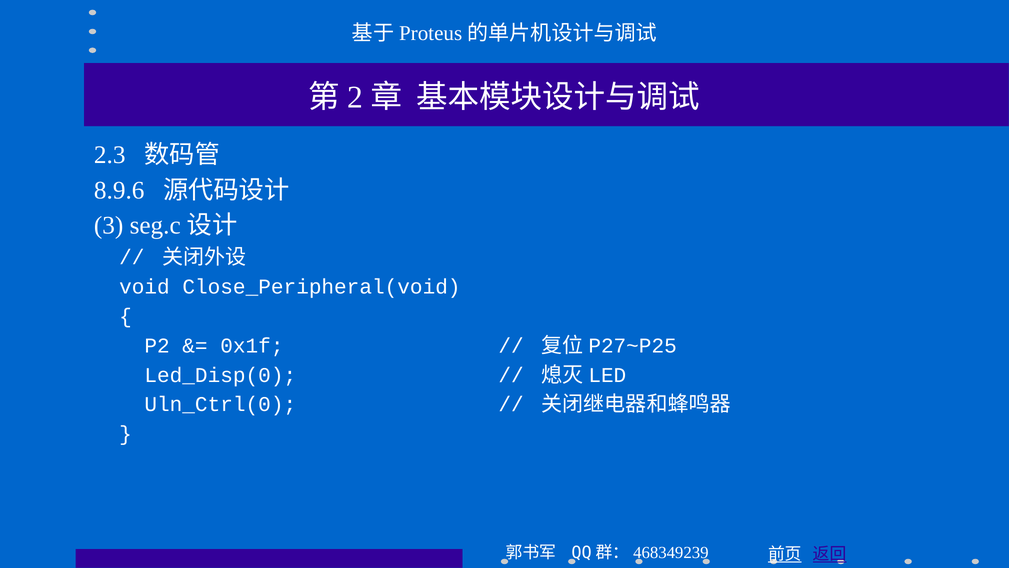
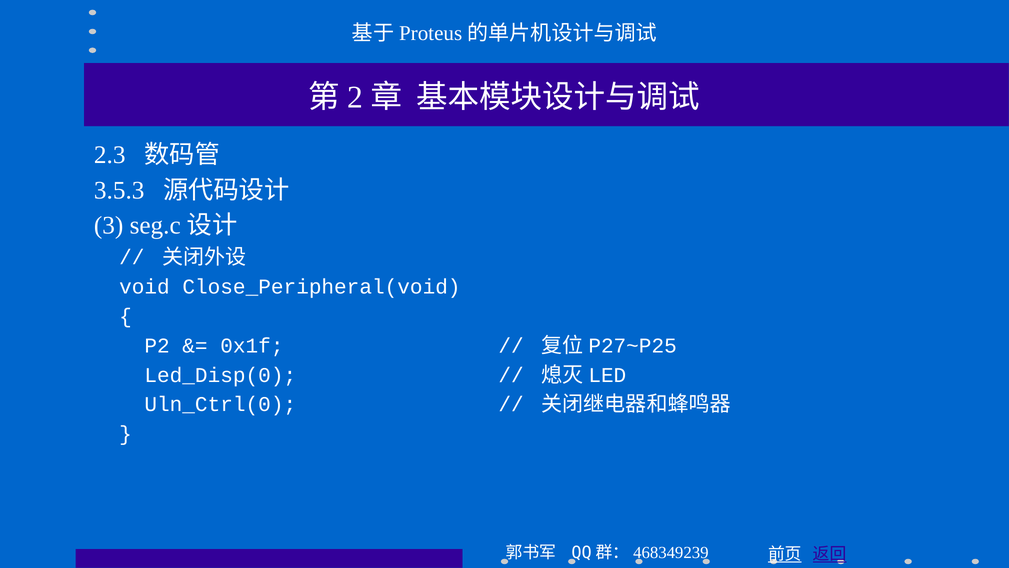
8.9.6: 8.9.6 -> 3.5.3
